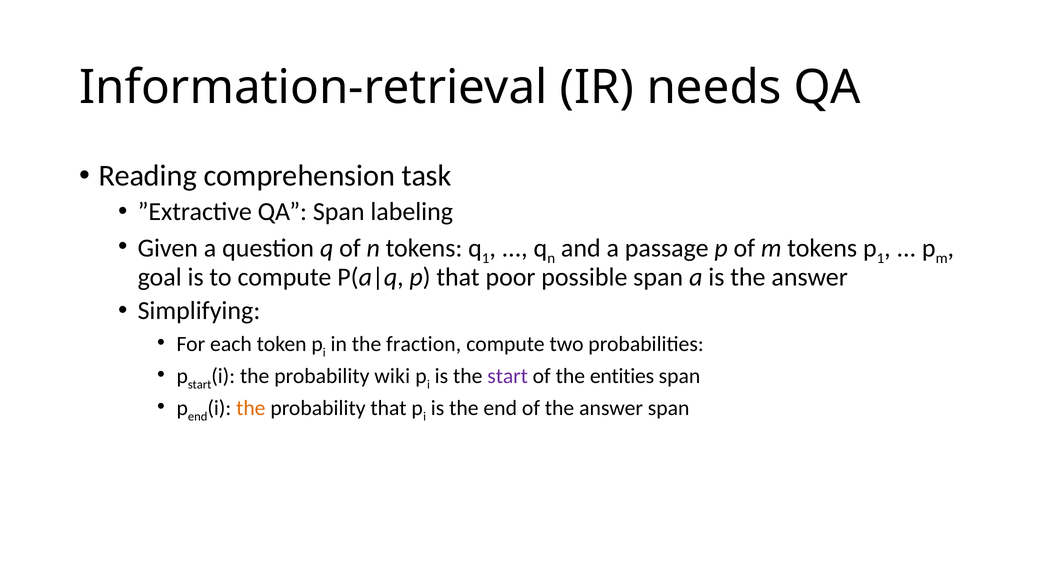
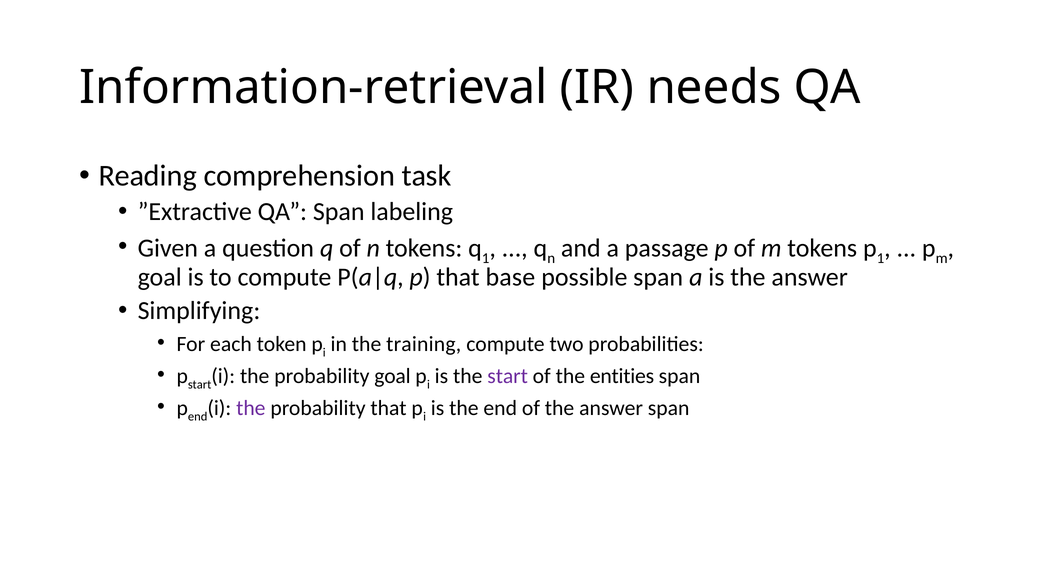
poor: poor -> base
fraction: fraction -> training
probability wiki: wiki -> goal
the at (251, 408) colour: orange -> purple
